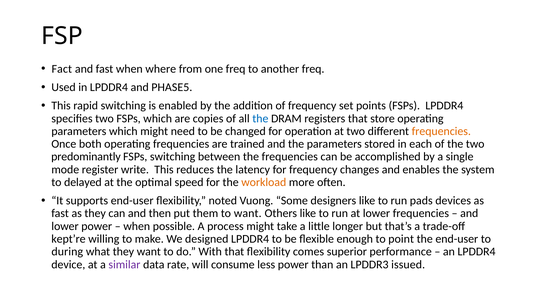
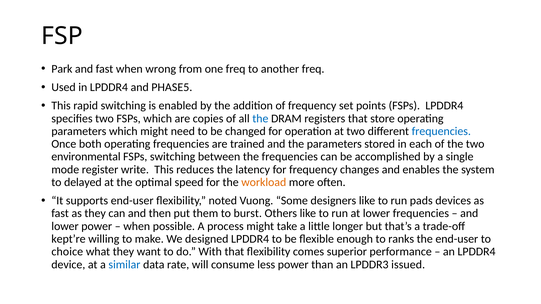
Fact: Fact -> Park
where: where -> wrong
frequencies at (441, 131) colour: orange -> blue
predominantly: predominantly -> environmental
to want: want -> burst
point: point -> ranks
during: during -> choice
similar colour: purple -> blue
